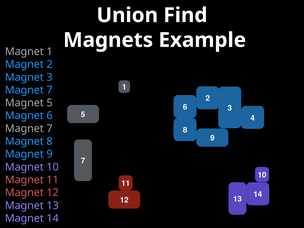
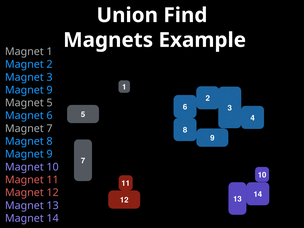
7 at (50, 90): 7 -> 9
